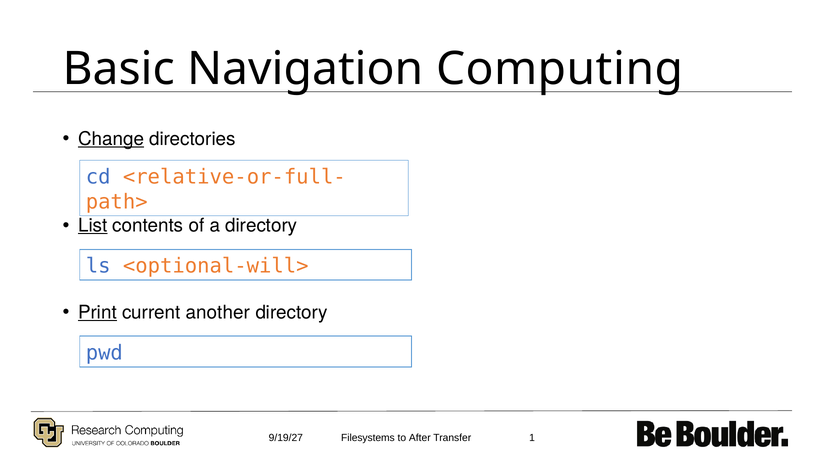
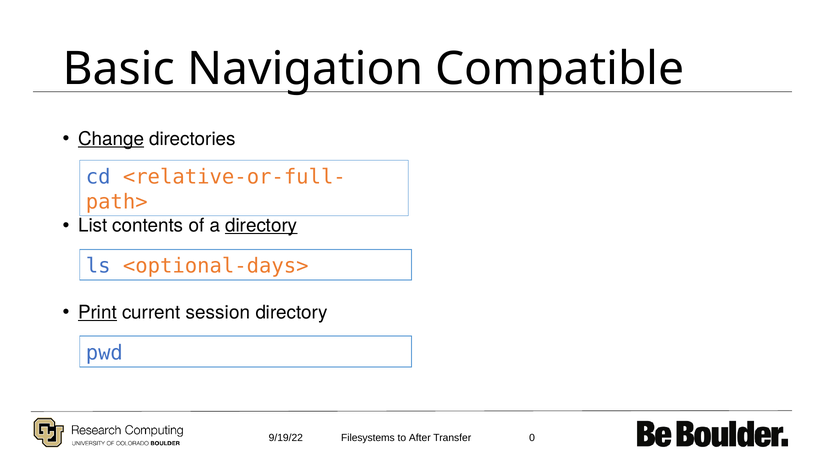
Computing: Computing -> Compatible
List underline: present -> none
directory at (261, 226) underline: none -> present
<optional-will>: <optional-will> -> <optional-days>
another: another -> session
9/19/27: 9/19/27 -> 9/19/22
1: 1 -> 0
